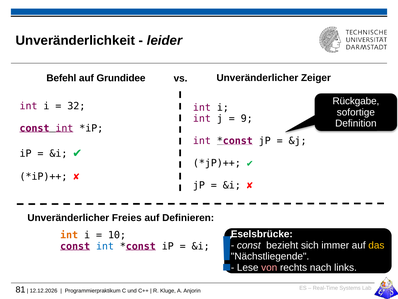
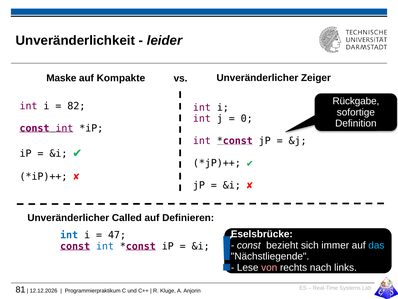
Befehl: Befehl -> Maske
Grundidee: Grundidee -> Kompakte
32: 32 -> 82
9: 9 -> 0
Freies: Freies -> Called
int at (69, 235) colour: orange -> blue
10: 10 -> 47
das colour: yellow -> light blue
